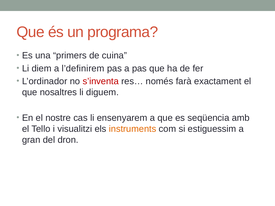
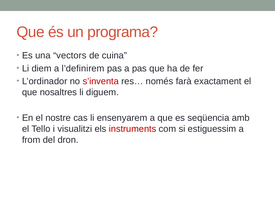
primers: primers -> vectors
instruments colour: orange -> red
gran: gran -> from
